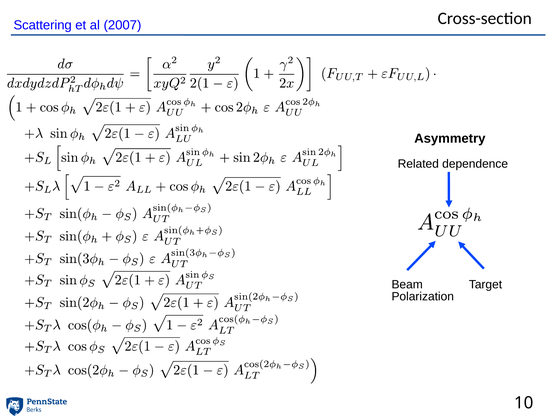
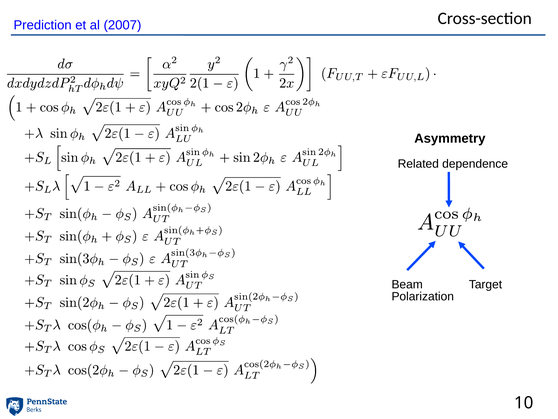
Scattering: Scattering -> Prediction
